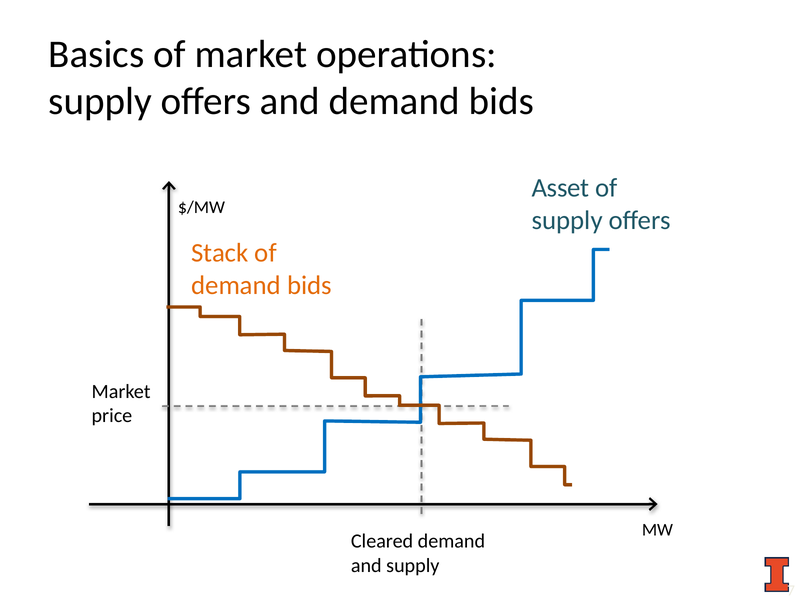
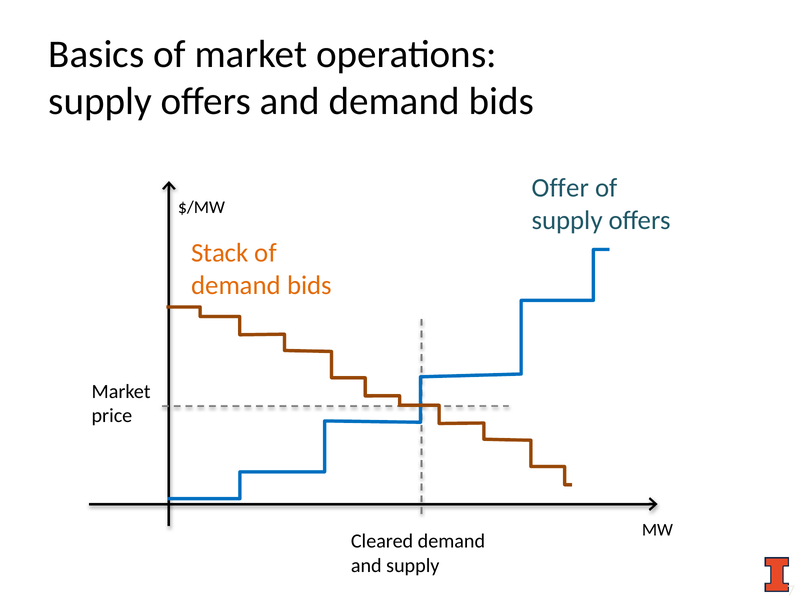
Asset: Asset -> Offer
